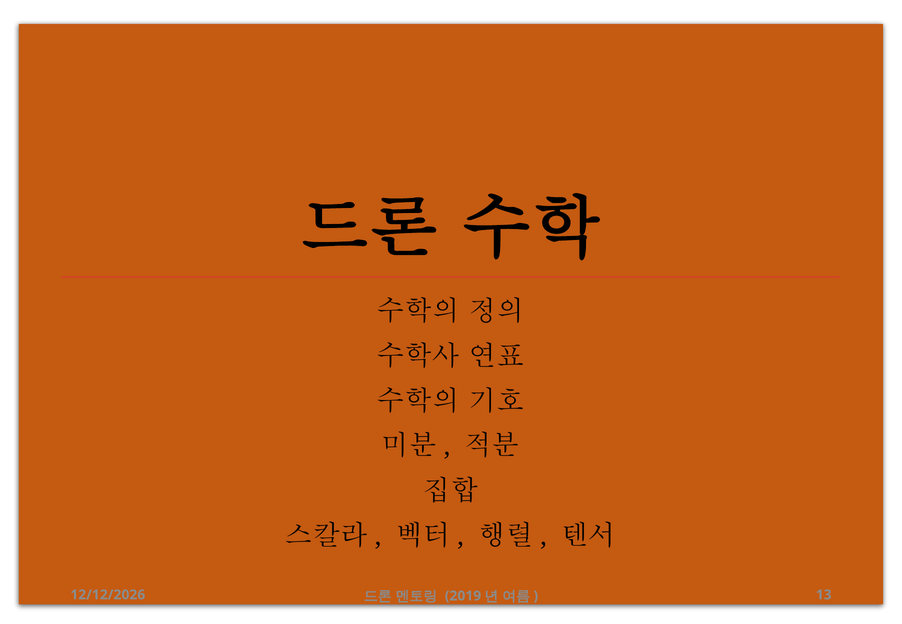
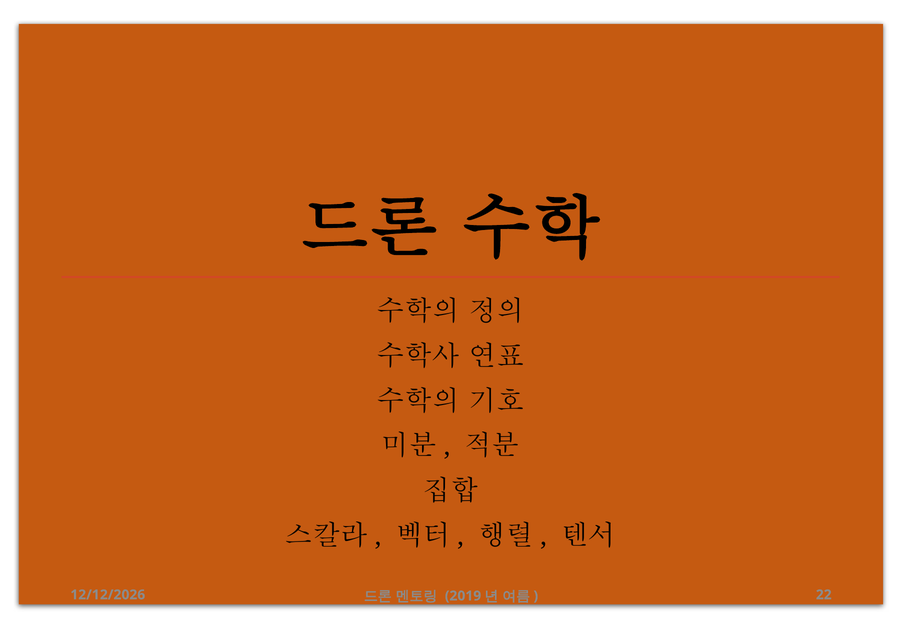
13: 13 -> 22
